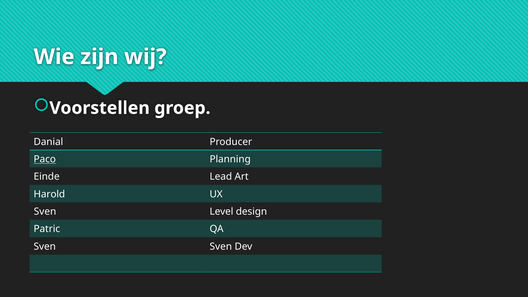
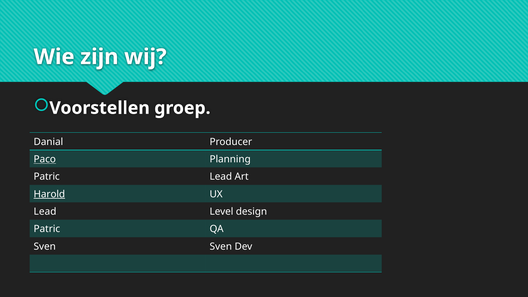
Einde at (47, 177): Einde -> Patric
Harold underline: none -> present
Sven at (45, 212): Sven -> Lead
